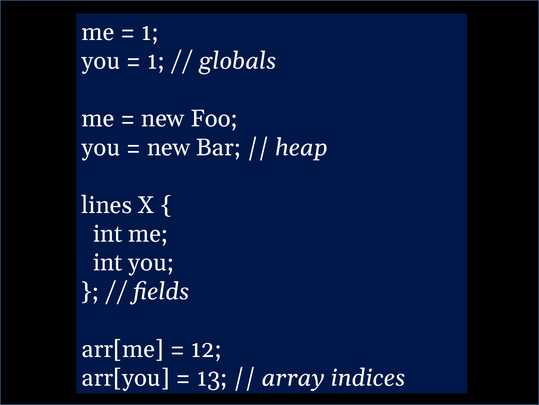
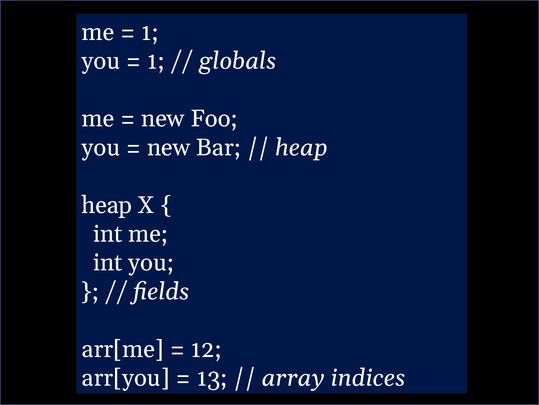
lines at (107, 205): lines -> heap
